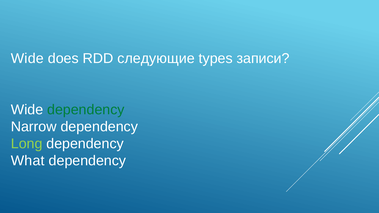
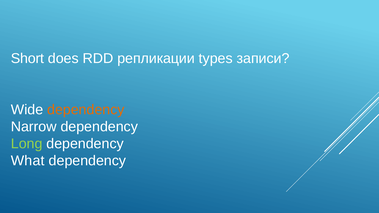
Wide at (27, 59): Wide -> Short
следующие: следующие -> репликации
dependency at (86, 110) colour: green -> orange
